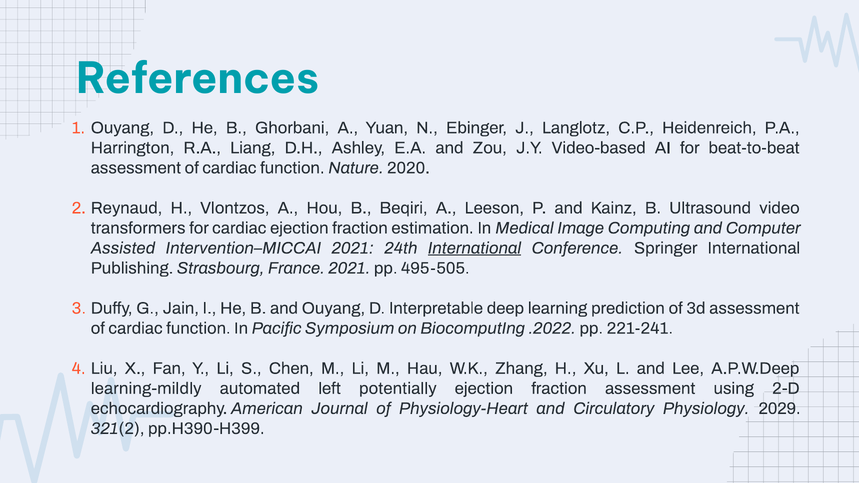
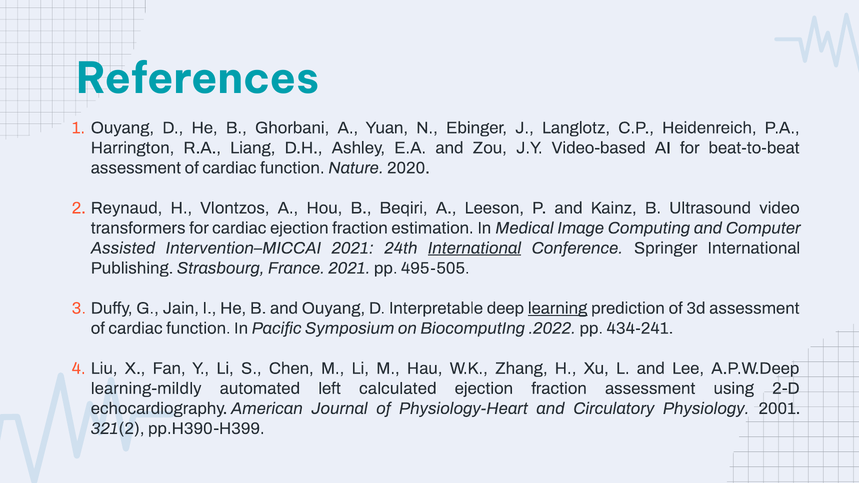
learning underline: none -> present
221-241: 221-241 -> 434-241
potentially: potentially -> calculated
2029: 2029 -> 2001
